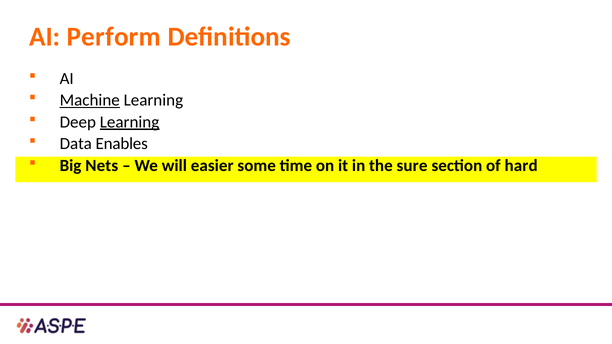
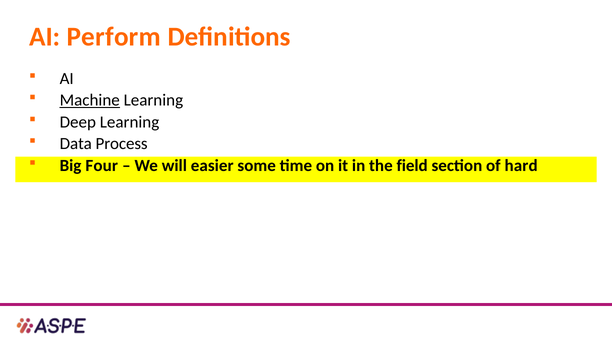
Learning at (130, 122) underline: present -> none
Enables: Enables -> Process
Nets: Nets -> Four
sure: sure -> field
